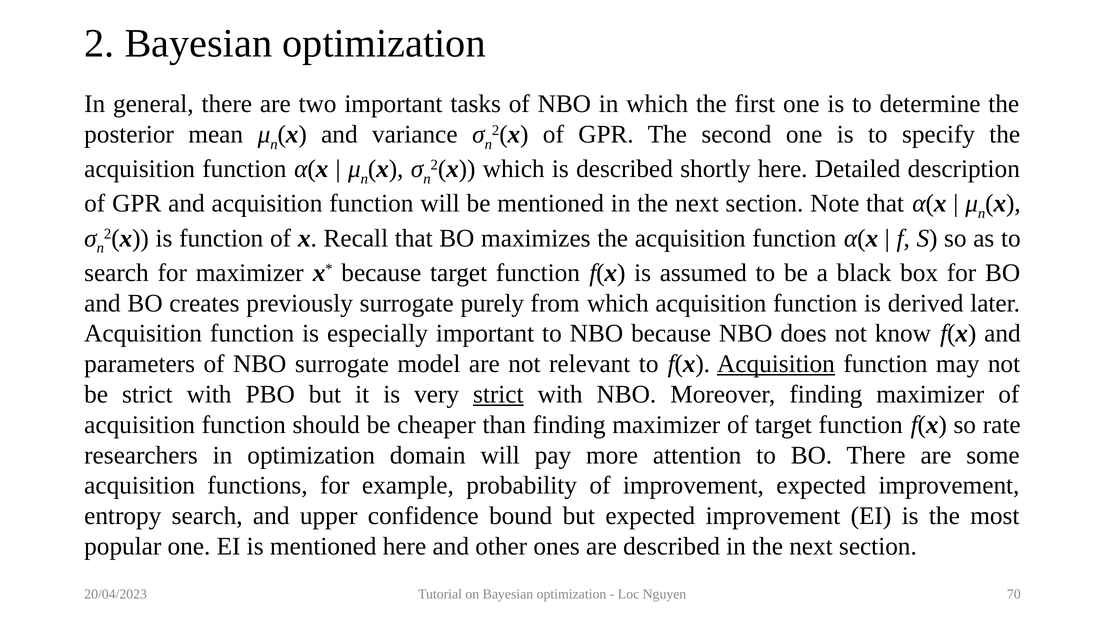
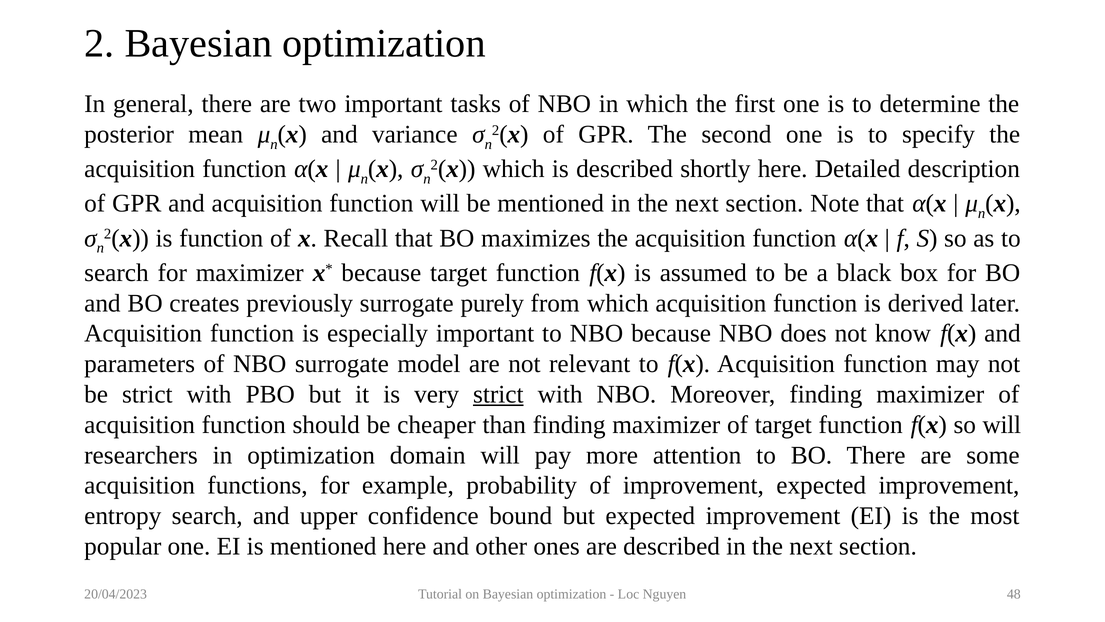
Acquisition at (776, 364) underline: present -> none
so rate: rate -> will
70: 70 -> 48
